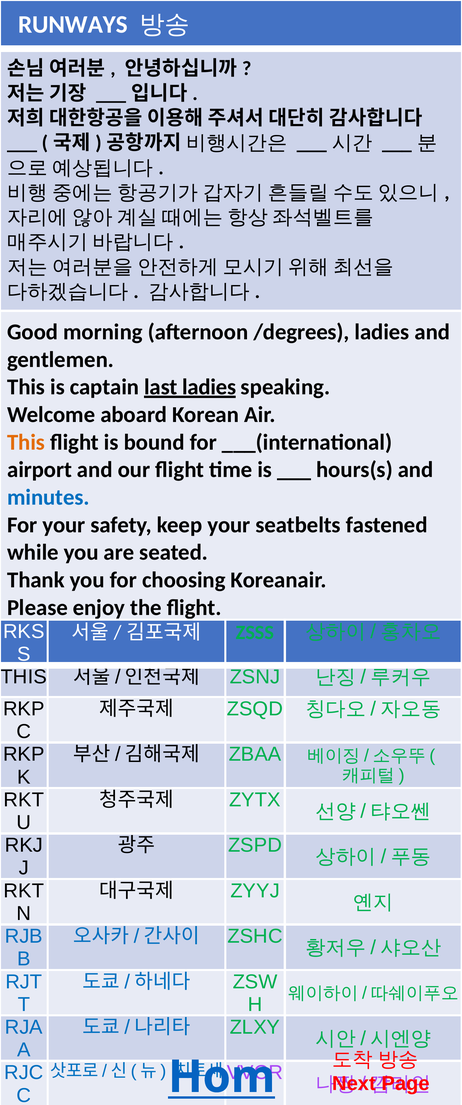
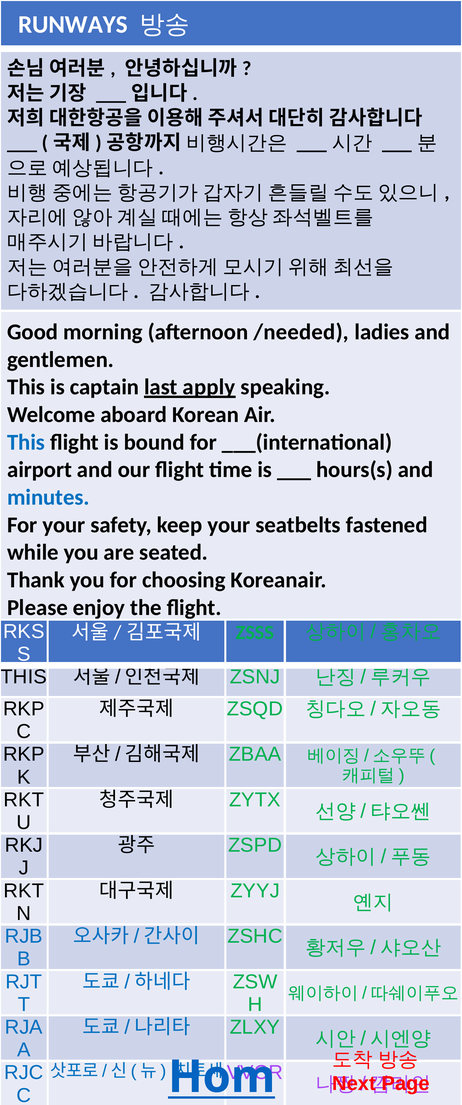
/degrees: /degrees -> /needed
last ladies: ladies -> apply
This at (26, 442) colour: orange -> blue
